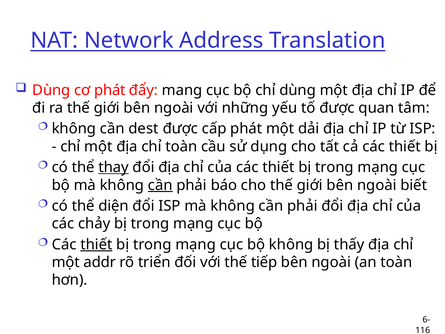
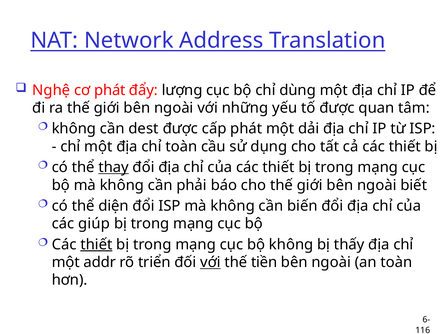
Dùng at (51, 90): Dùng -> Nghệ
mang: mang -> lượng
cần at (160, 185) underline: present -> none
phải at (302, 206): phải -> biến
chảy: chảy -> giúp
với at (210, 262) underline: none -> present
tiếp: tiếp -> tiền
